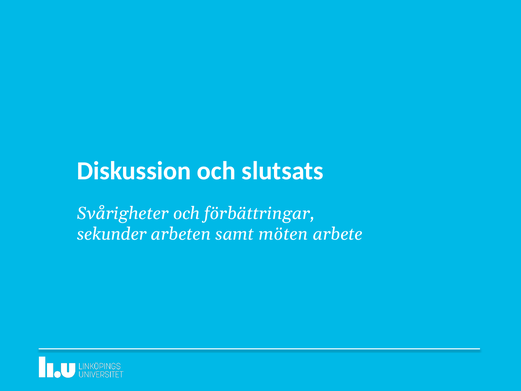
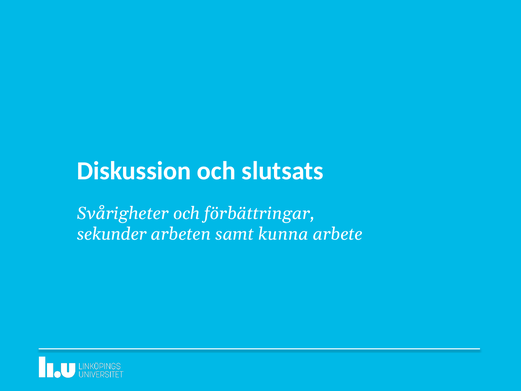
möten: möten -> kunna
